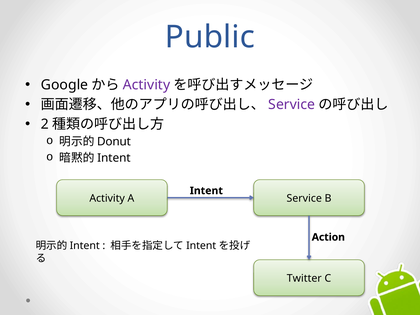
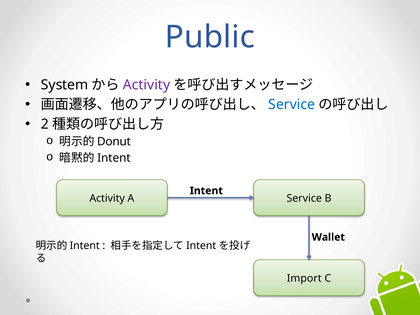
Google: Google -> System
Service at (292, 105) colour: purple -> blue
Action: Action -> Wallet
Twitter: Twitter -> Import
